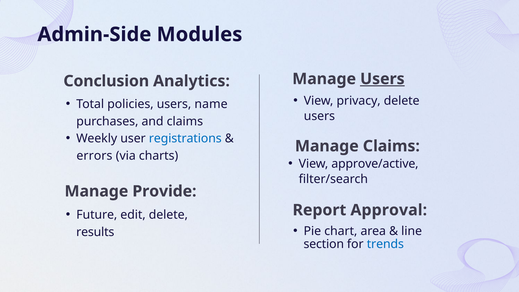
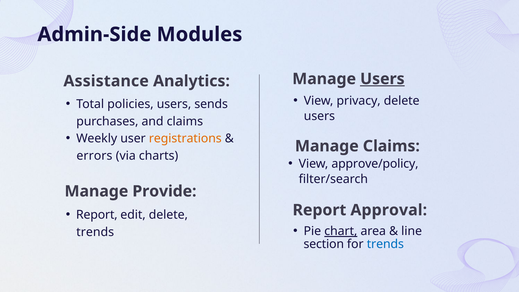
Conclusion: Conclusion -> Assistance
name: name -> sends
registrations colour: blue -> orange
approve/active: approve/active -> approve/policy
Future at (97, 215): Future -> Report
chart underline: none -> present
results at (95, 232): results -> trends
